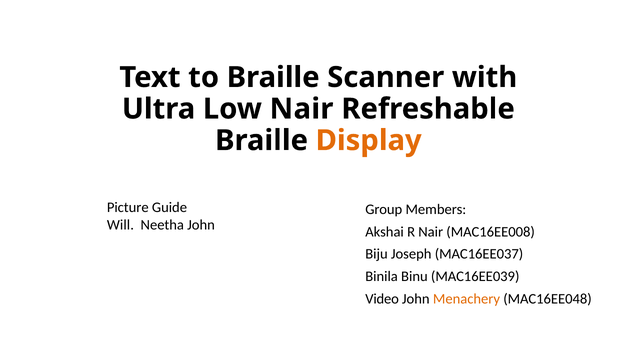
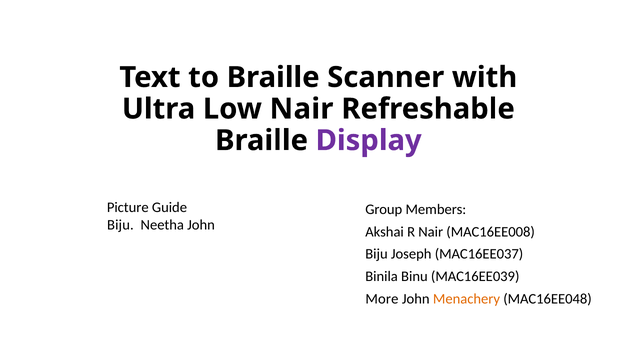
Display colour: orange -> purple
Will at (120, 225): Will -> Biju
Video: Video -> More
